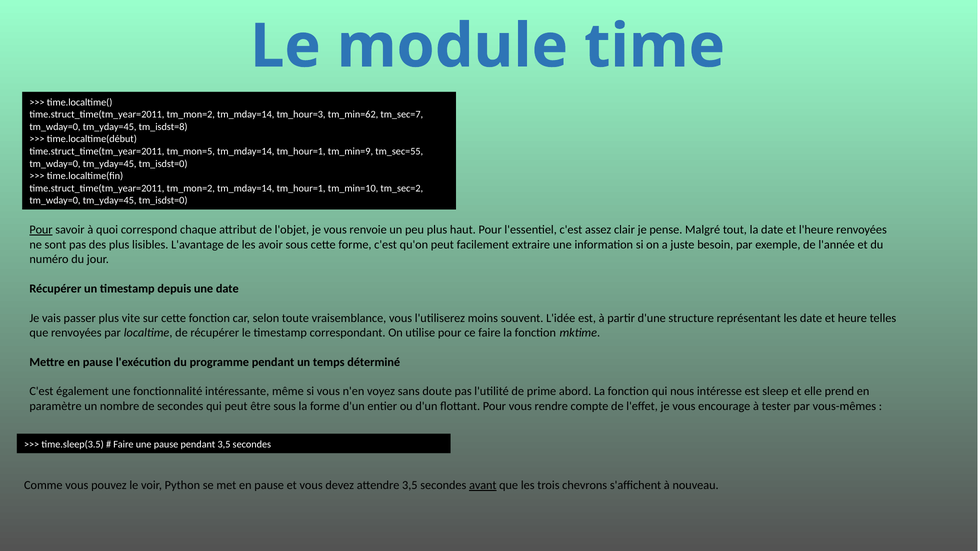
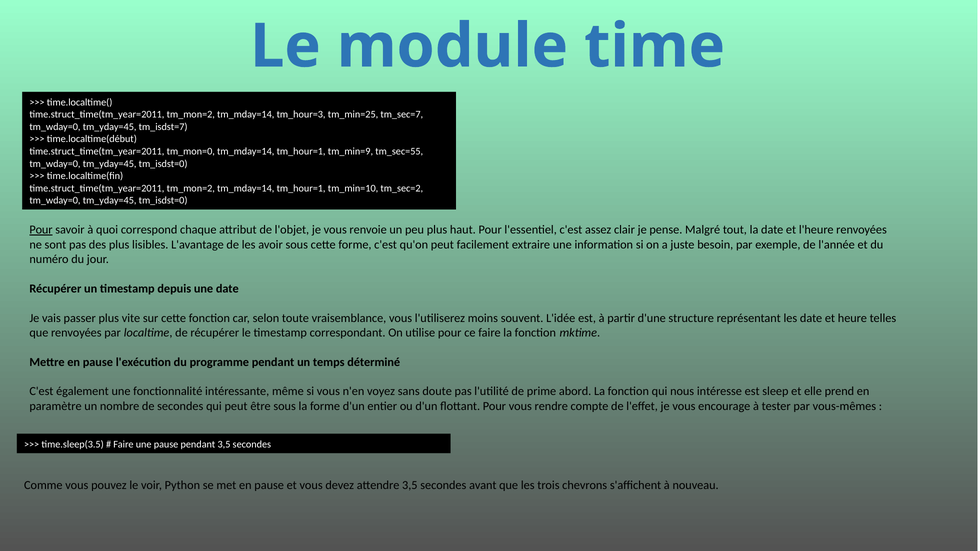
tm_min=62: tm_min=62 -> tm_min=25
tm_isdst=8: tm_isdst=8 -> tm_isdst=7
tm_mon=5: tm_mon=5 -> tm_mon=0
avant underline: present -> none
